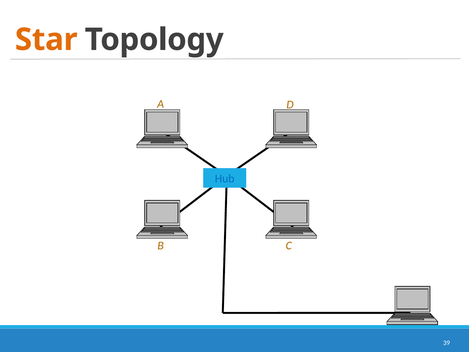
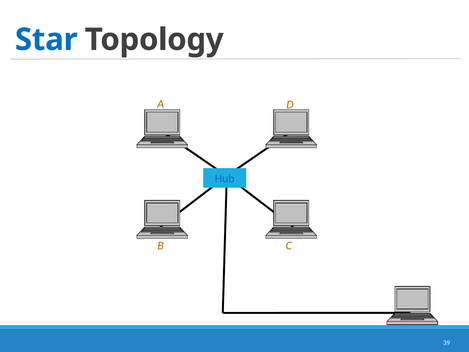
Star colour: orange -> blue
